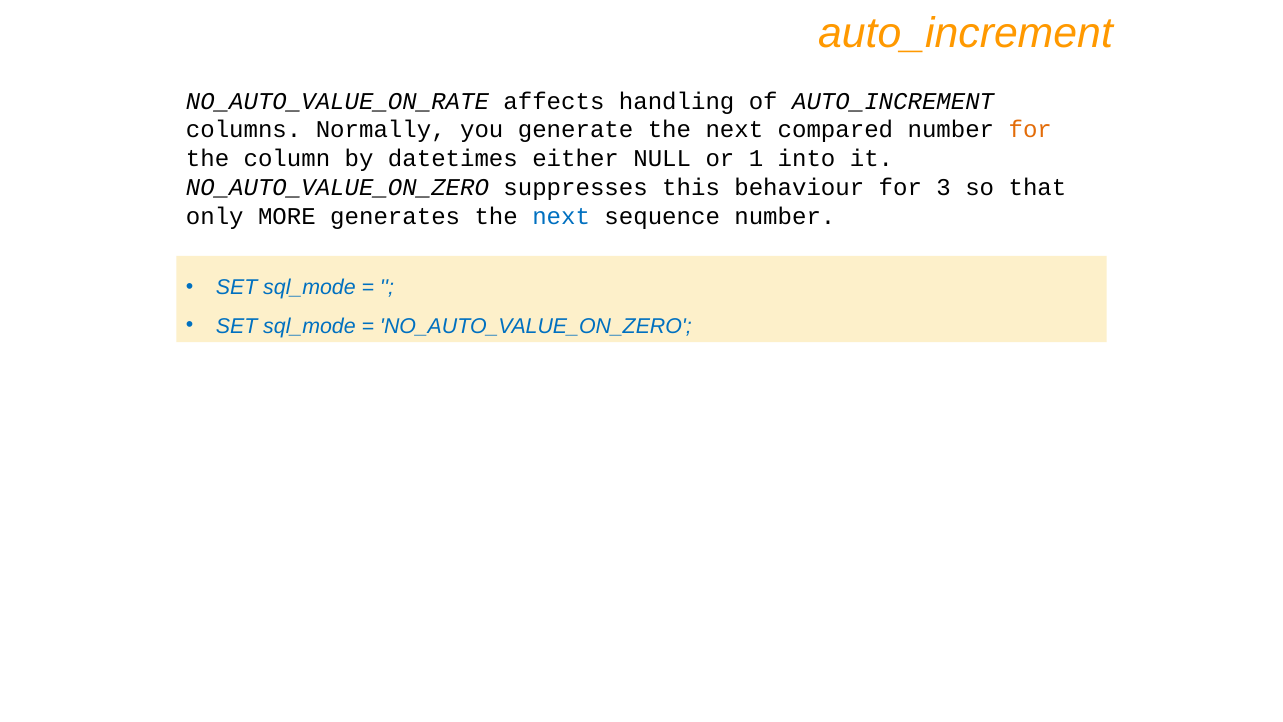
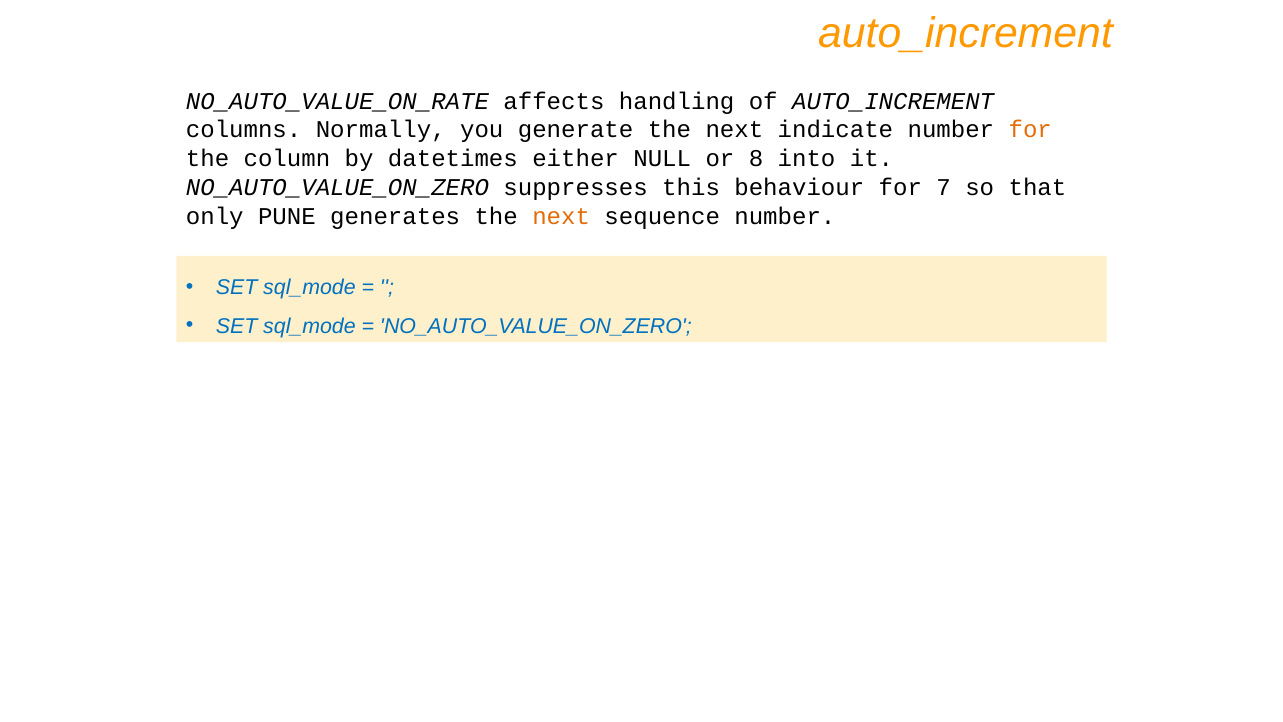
compared: compared -> indicate
1: 1 -> 8
3: 3 -> 7
MORE: MORE -> PUNE
next at (561, 216) colour: blue -> orange
